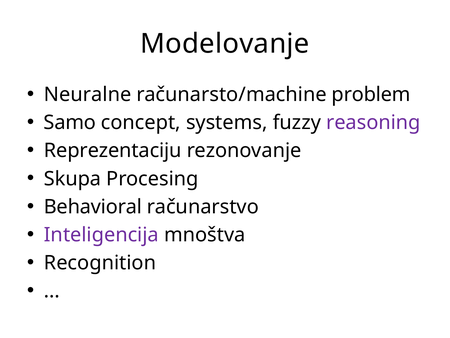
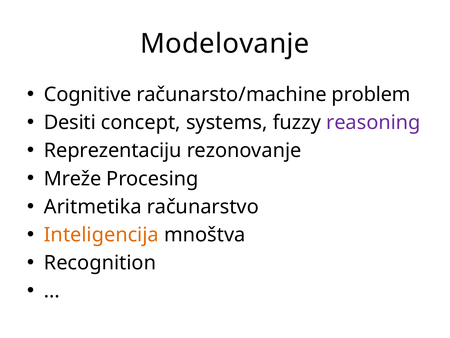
Neuralne: Neuralne -> Cognitive
Samo: Samo -> Desiti
Skupa: Skupa -> Mreže
Behavioral: Behavioral -> Aritmetika
Inteligencija colour: purple -> orange
